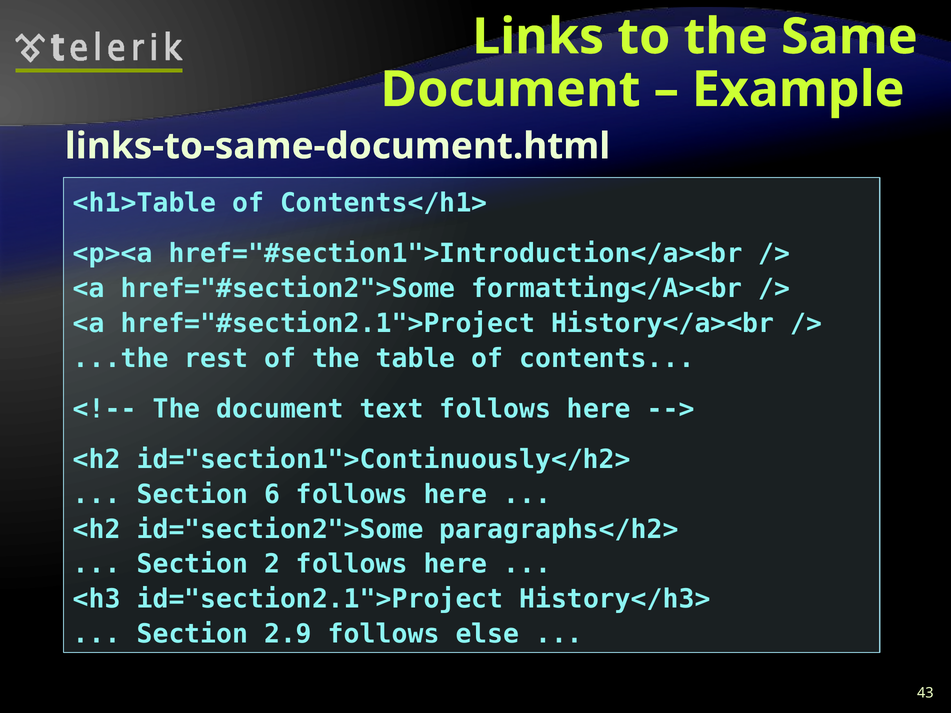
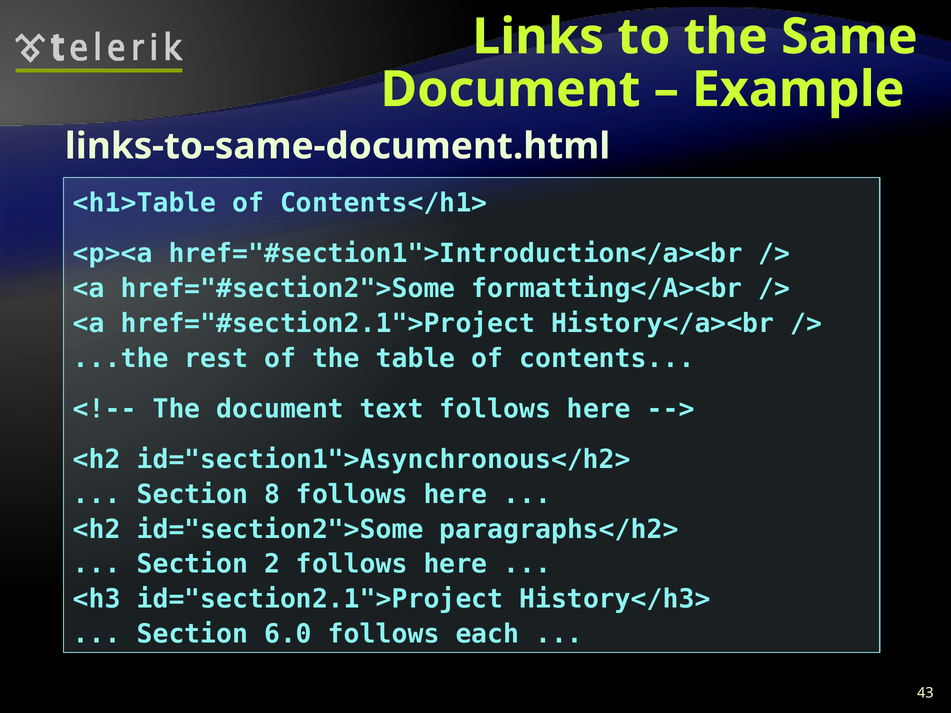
id="section1">Continuously</h2>: id="section1">Continuously</h2> -> id="section1">Asynchronous</h2>
6: 6 -> 8
2.9: 2.9 -> 6.0
else: else -> each
